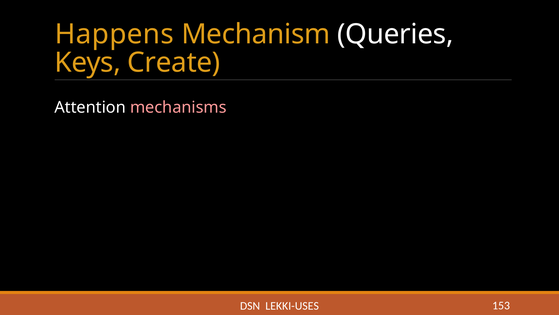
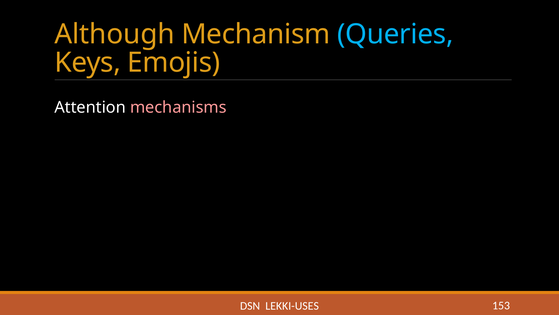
Happens: Happens -> Although
Queries colour: white -> light blue
Create: Create -> Emojis
